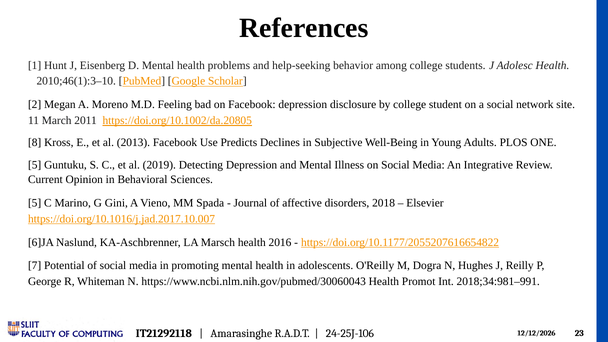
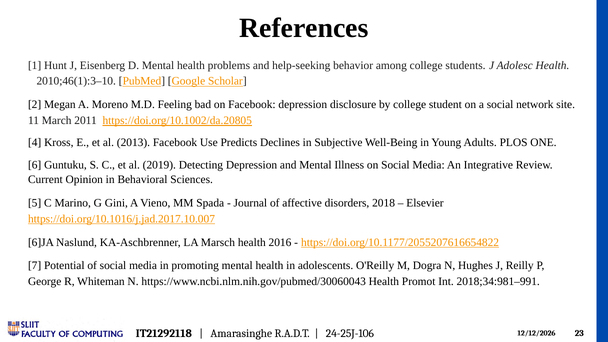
8: 8 -> 4
5 at (35, 165): 5 -> 6
